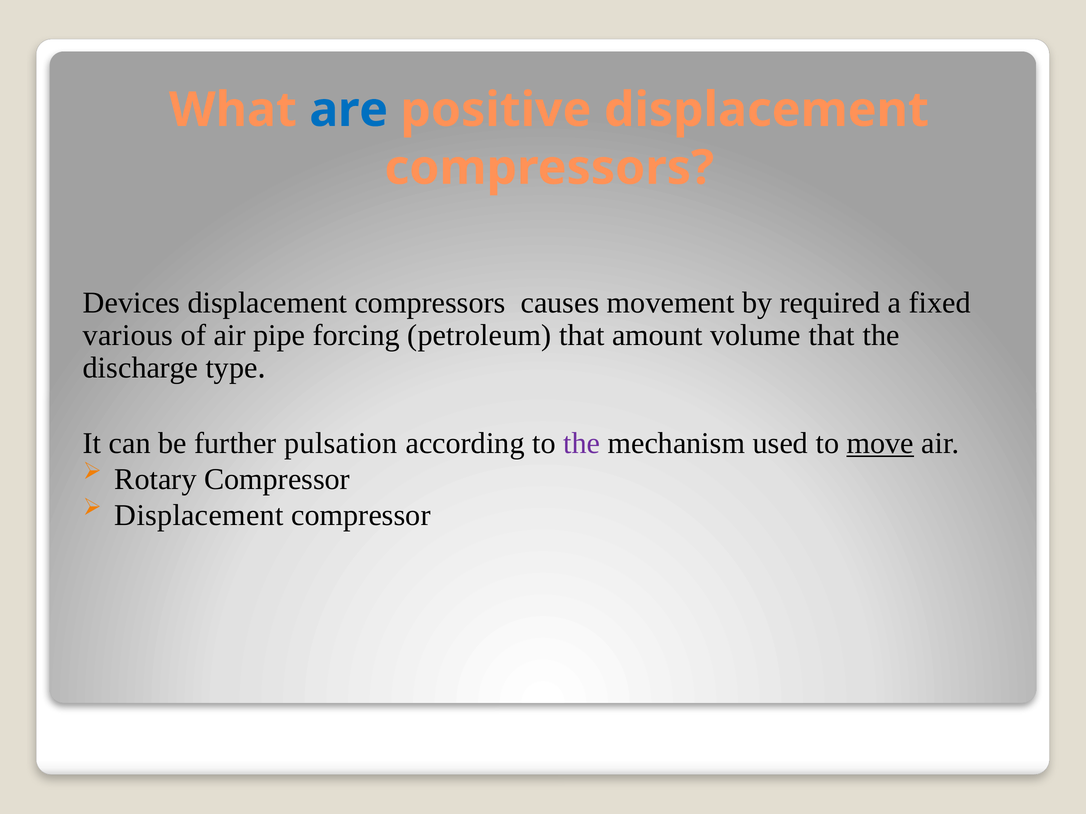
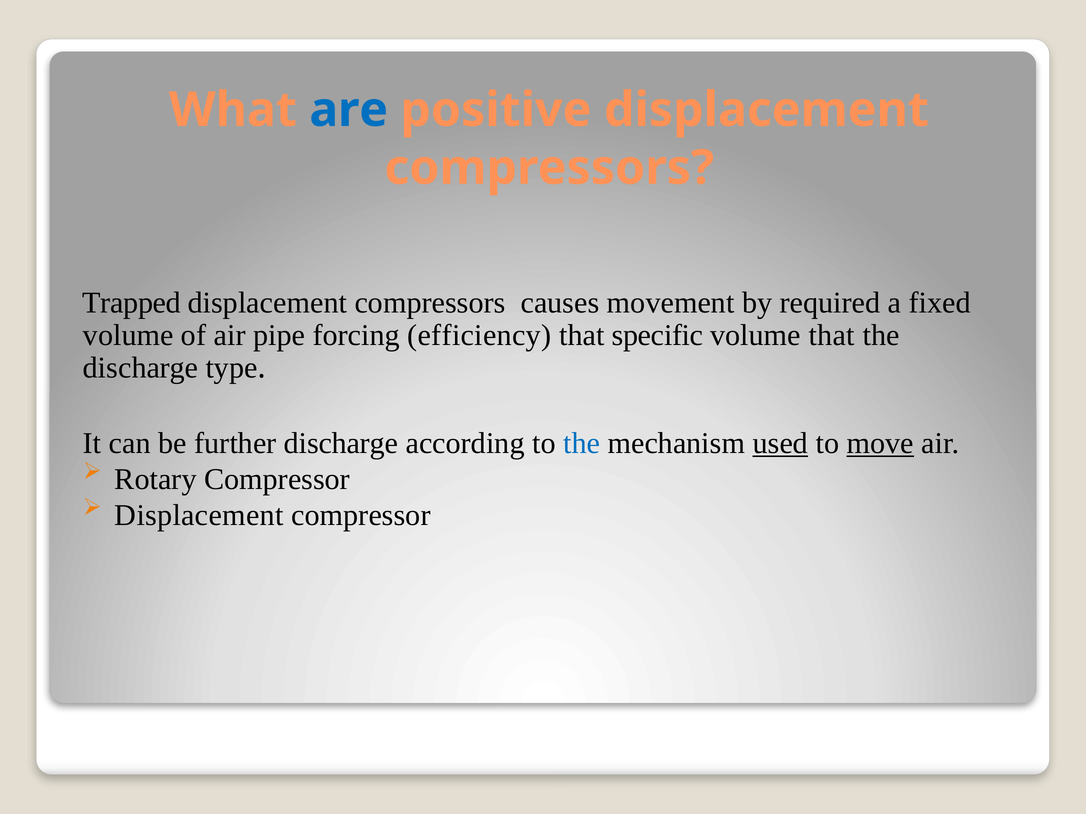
Devices: Devices -> Trapped
various at (128, 336): various -> volume
petroleum: petroleum -> efficiency
amount: amount -> specific
further pulsation: pulsation -> discharge
the at (582, 444) colour: purple -> blue
used underline: none -> present
